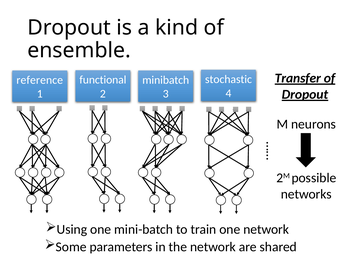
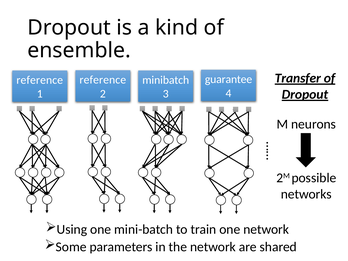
stochastic: stochastic -> guarantee
functional at (103, 80): functional -> reference
